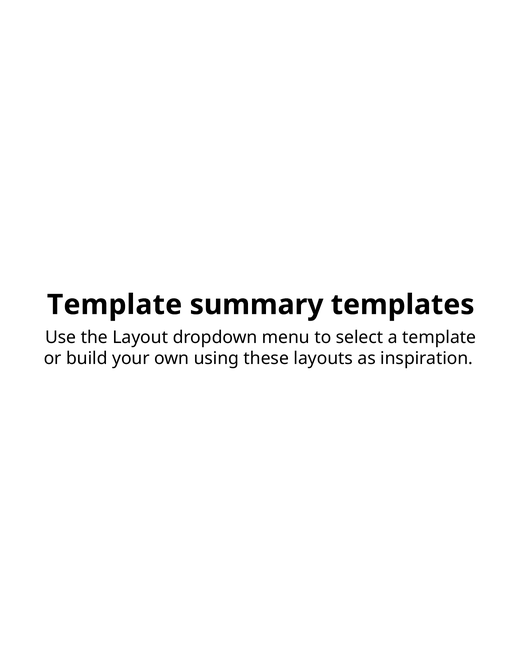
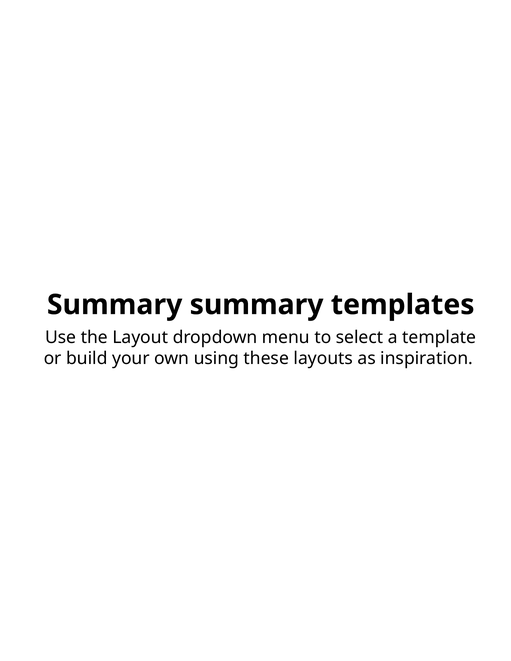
Template at (115, 305): Template -> Summary
